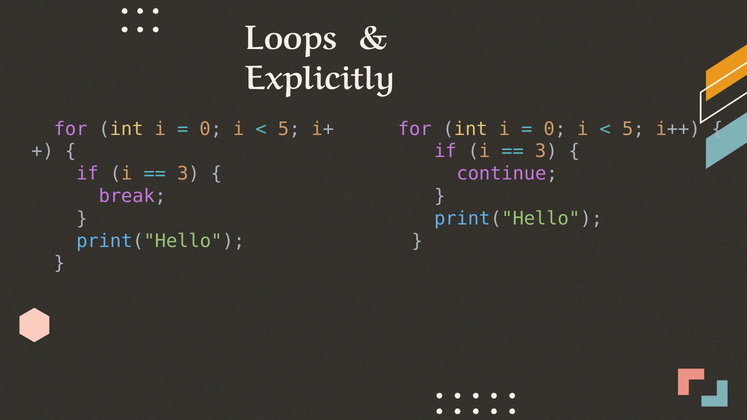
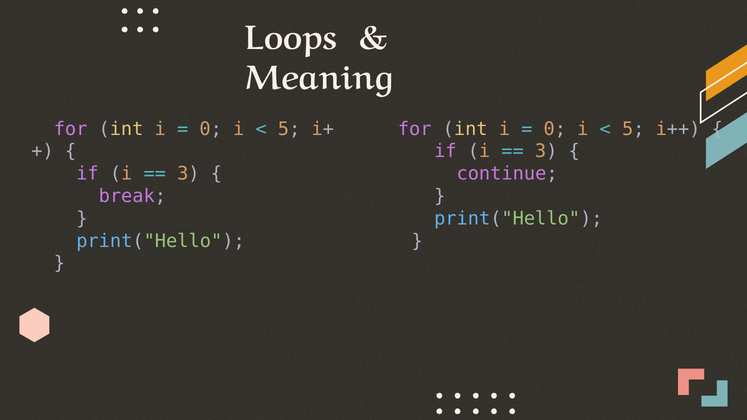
Explicitly: Explicitly -> Meaning
